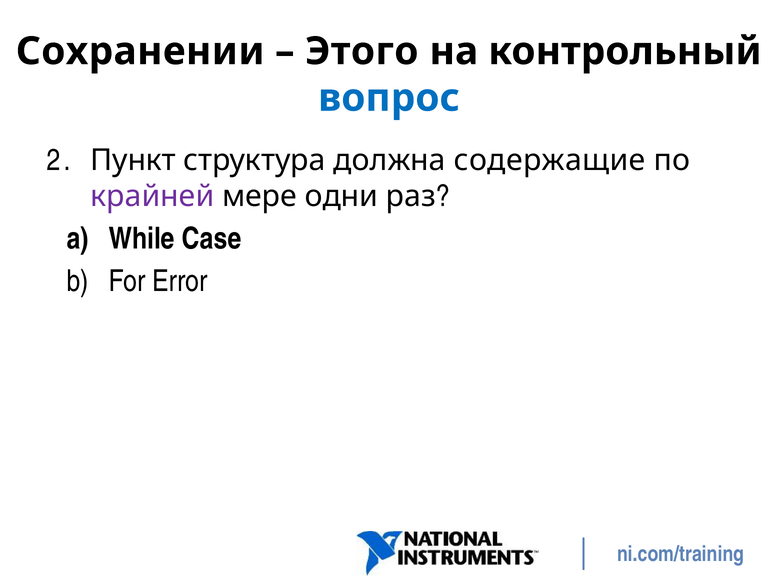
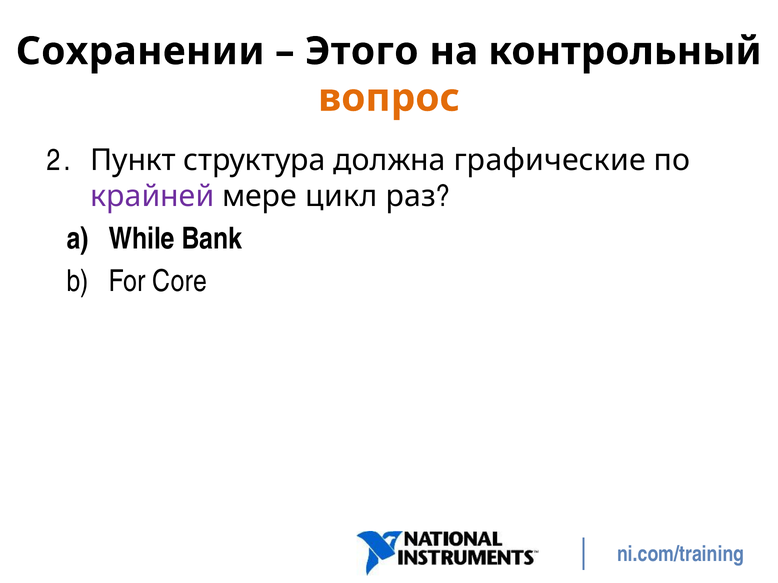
вопрос colour: blue -> orange
содержащие: содержащие -> графические
одни: одни -> цикл
Case: Case -> Bank
Error: Error -> Core
